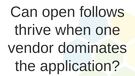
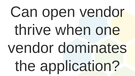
open follows: follows -> vendor
